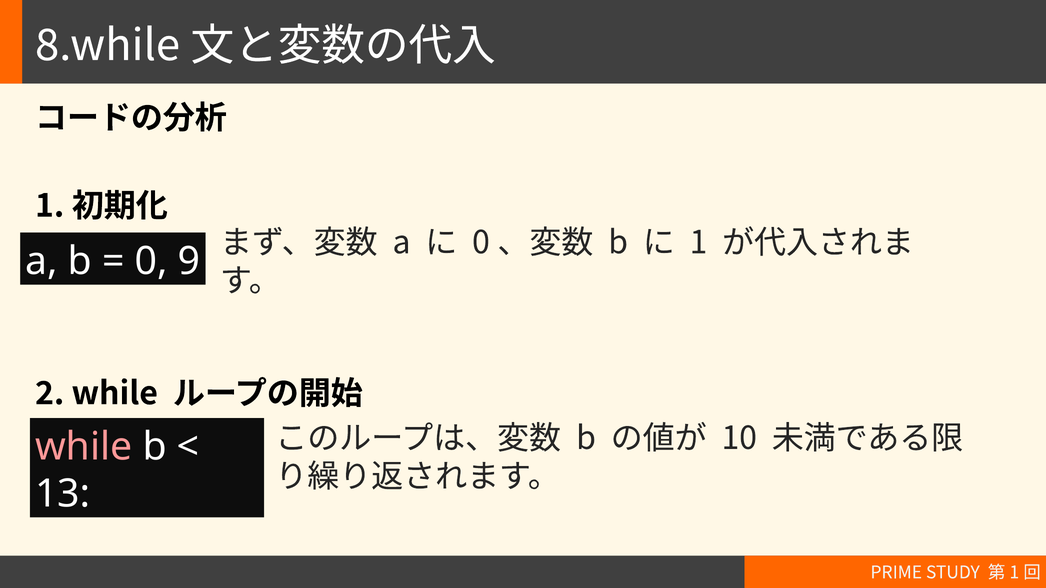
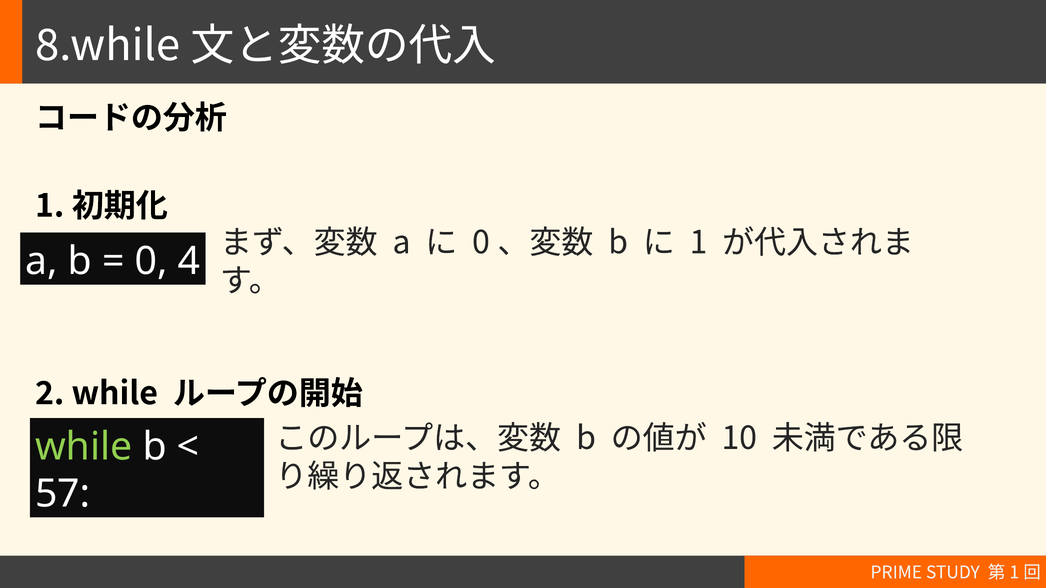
9: 9 -> 4
while at (84, 447) colour: pink -> light green
13: 13 -> 57
